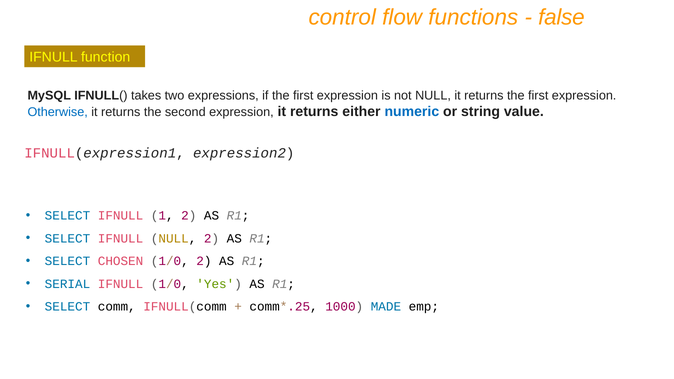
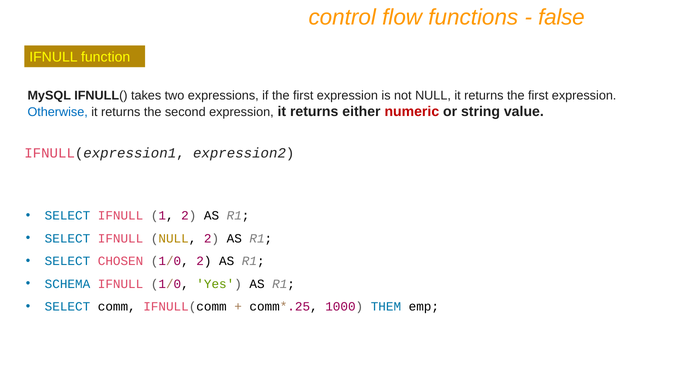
numeric colour: blue -> red
SERIAL: SERIAL -> SCHEMA
MADE: MADE -> THEM
